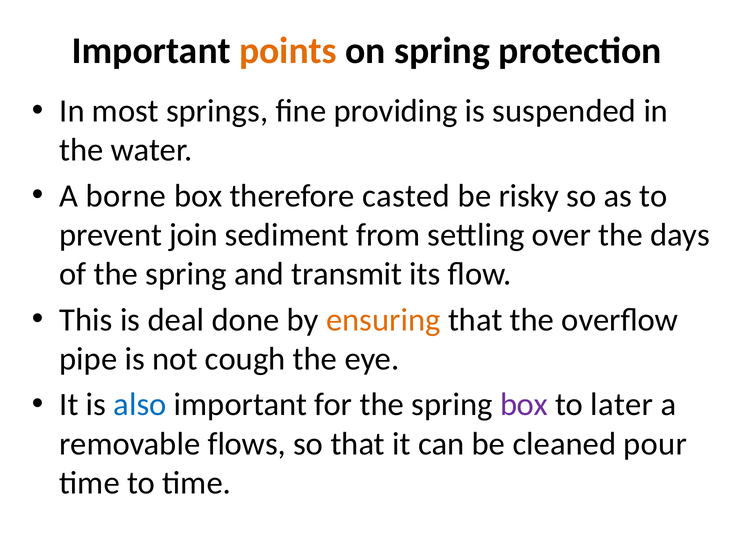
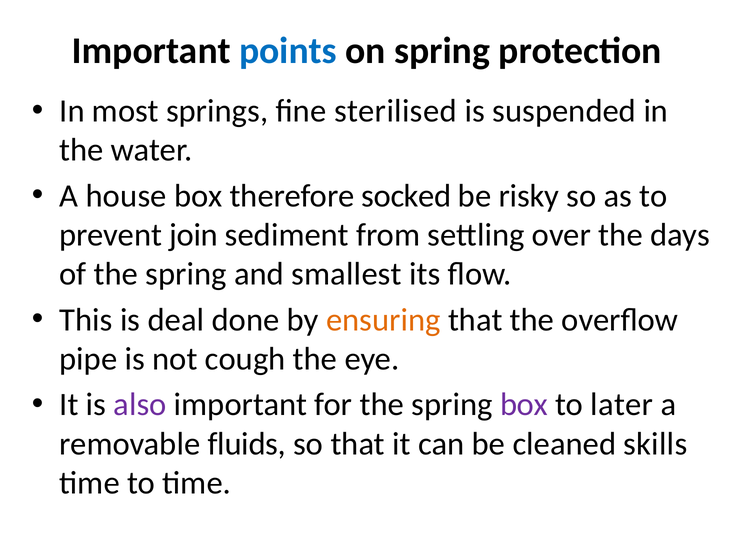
points colour: orange -> blue
providing: providing -> sterilised
borne: borne -> house
casted: casted -> socked
transmit: transmit -> smallest
also colour: blue -> purple
flows: flows -> fluids
pour: pour -> skills
